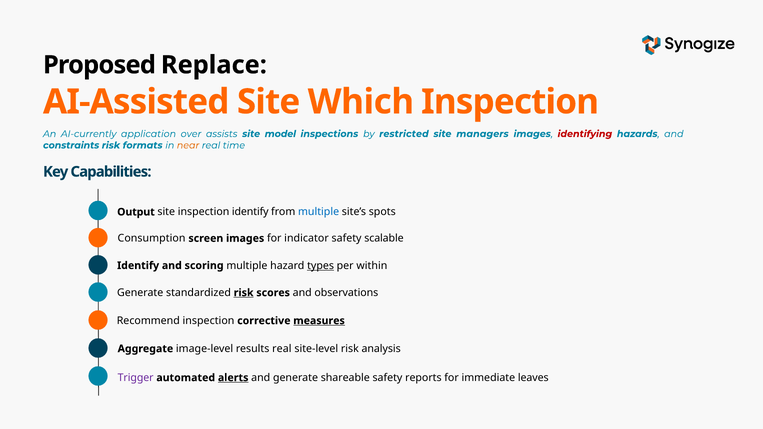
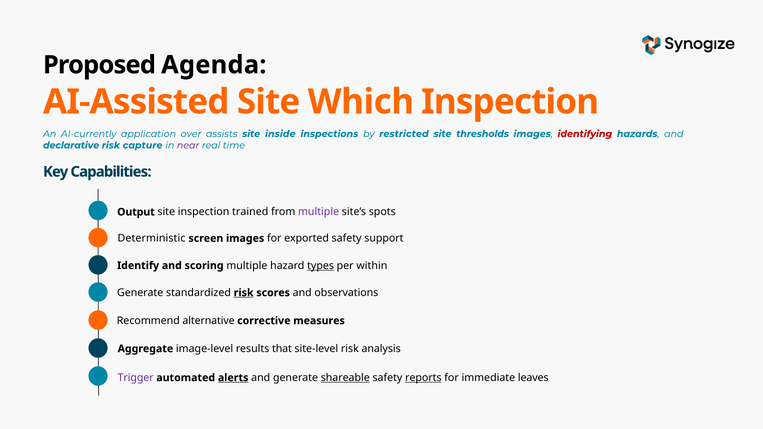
Replace: Replace -> Agenda
model: model -> inside
managers: managers -> thresholds
constraints: constraints -> declarative
formats: formats -> capture
near colour: orange -> purple
inspection identify: identify -> trained
multiple at (319, 212) colour: blue -> purple
Consumption: Consumption -> Deterministic
indicator: indicator -> exported
scalable: scalable -> support
Recommend inspection: inspection -> alternative
measures underline: present -> none
results real: real -> that
shareable underline: none -> present
reports underline: none -> present
